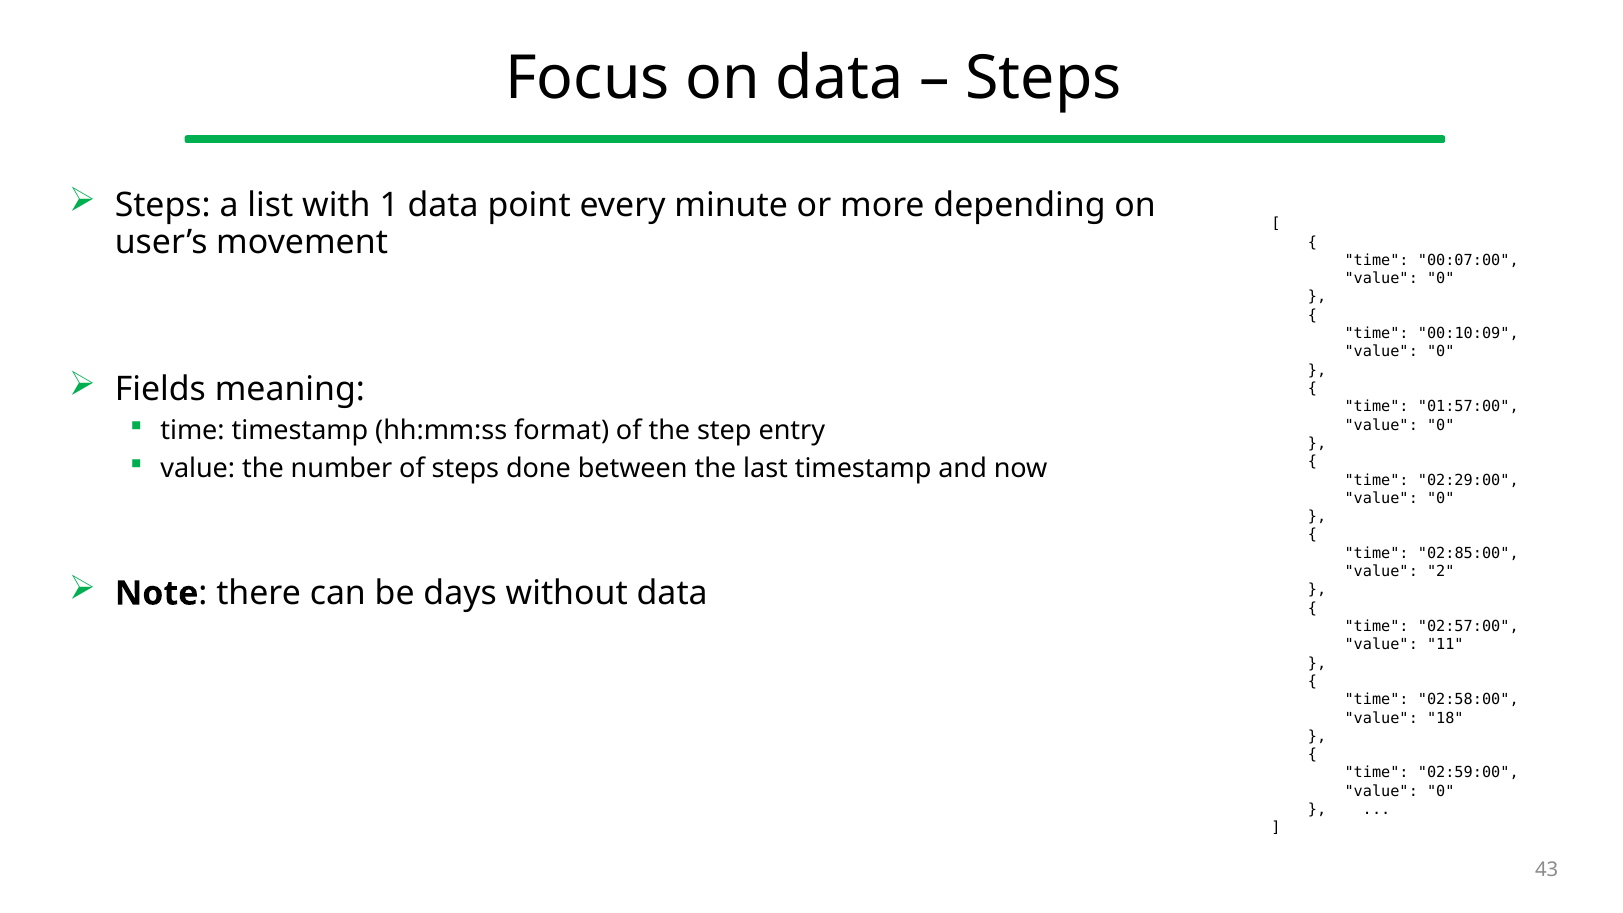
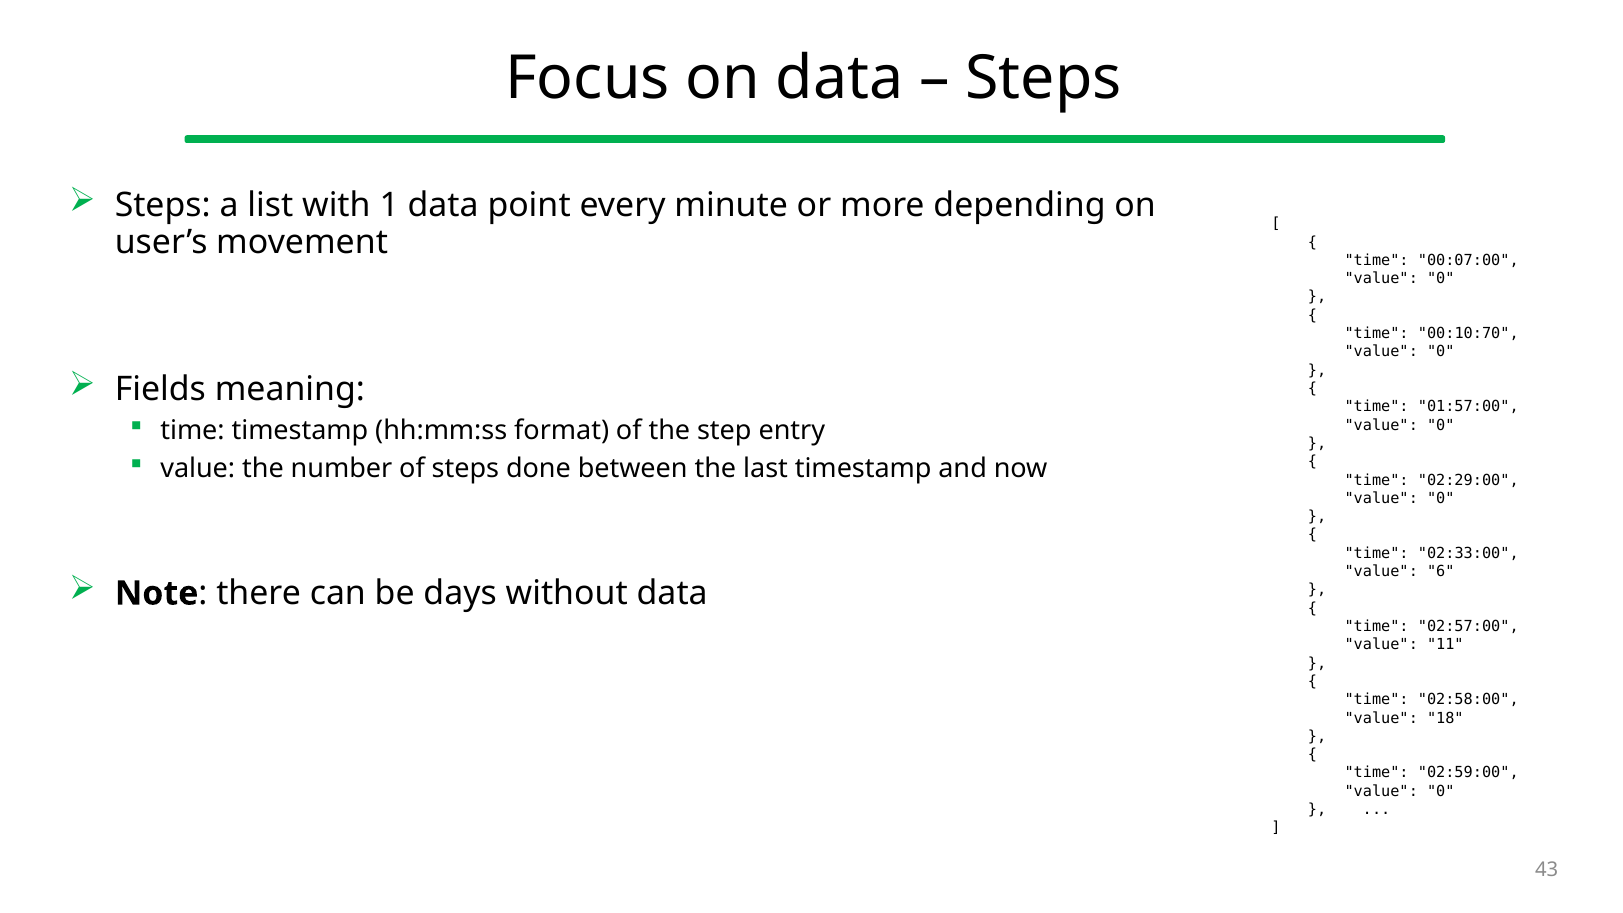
00:10:09: 00:10:09 -> 00:10:70
02:85:00: 02:85:00 -> 02:33:00
2: 2 -> 6
